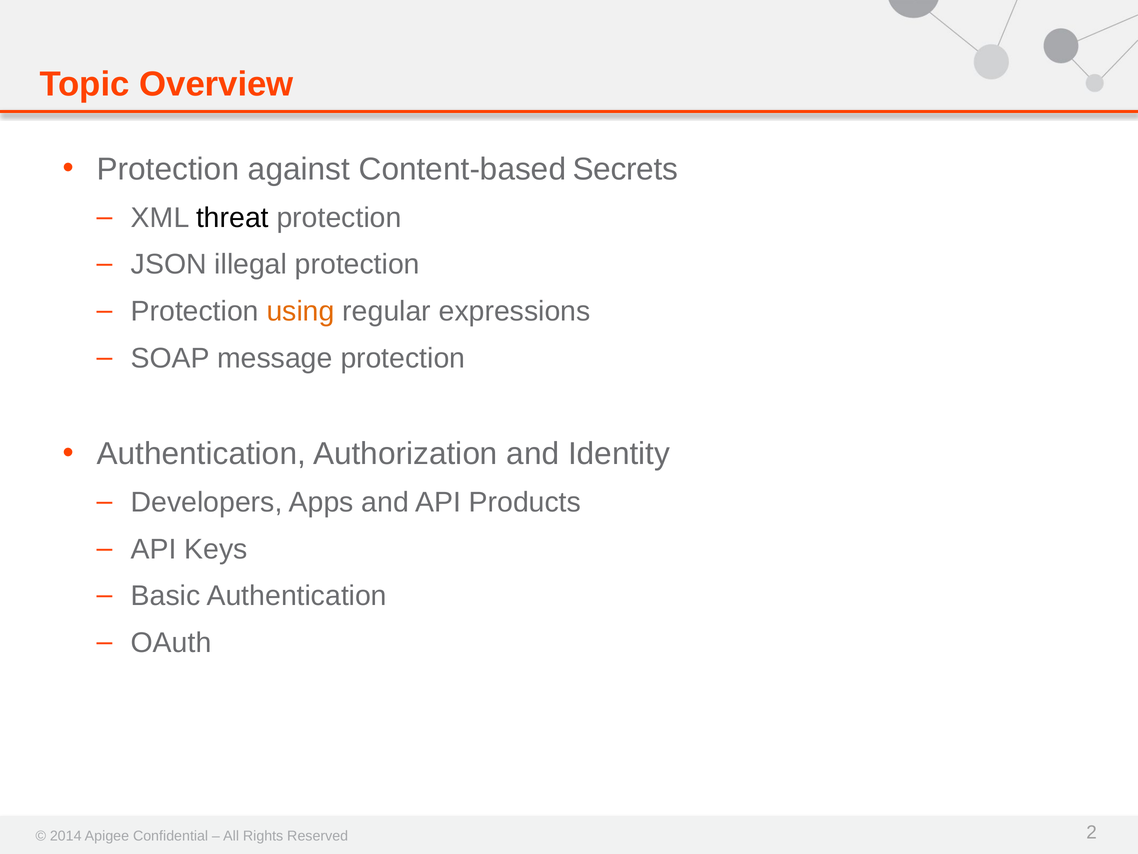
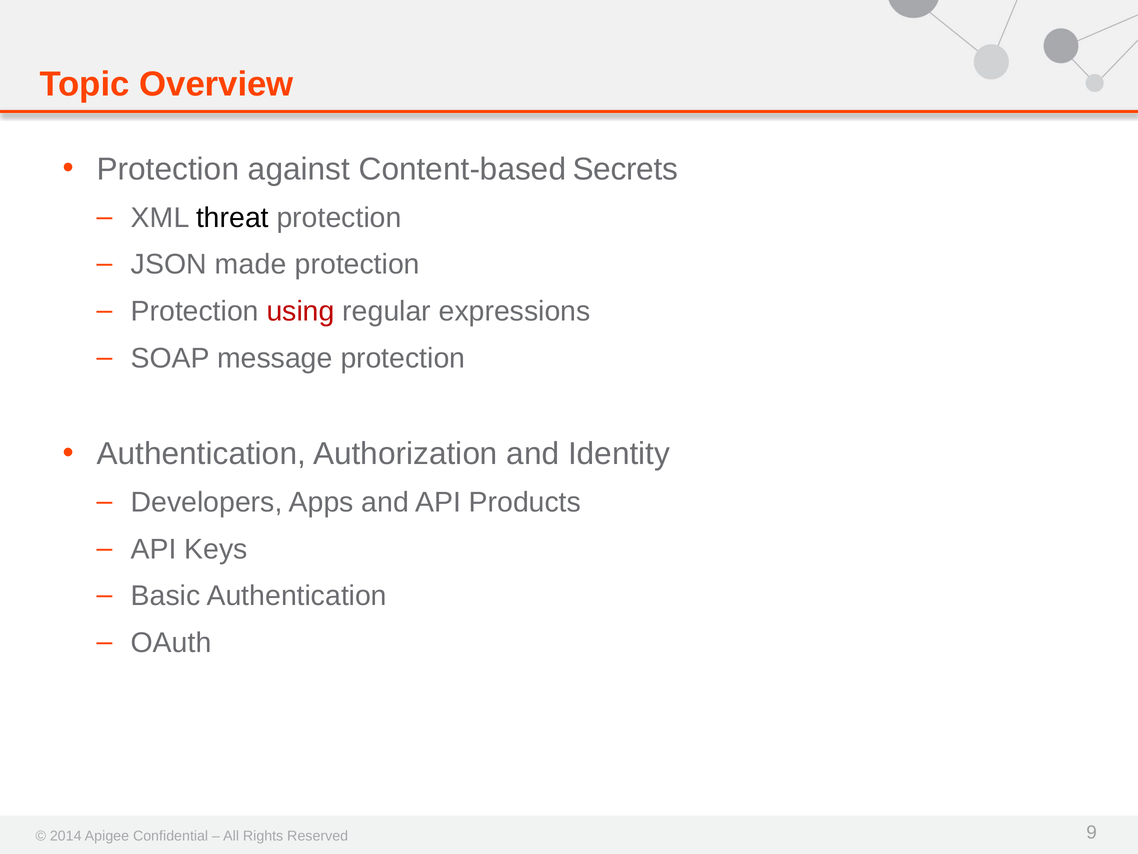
illegal: illegal -> made
using colour: orange -> red
2: 2 -> 9
